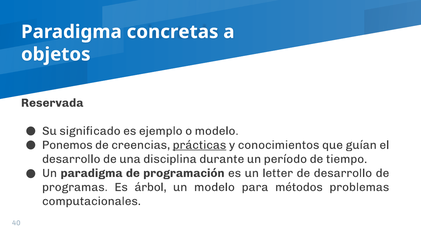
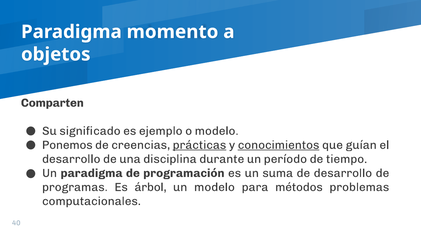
concretas: concretas -> momento
Reservada: Reservada -> Comparten
conocimientos underline: none -> present
letter: letter -> suma
